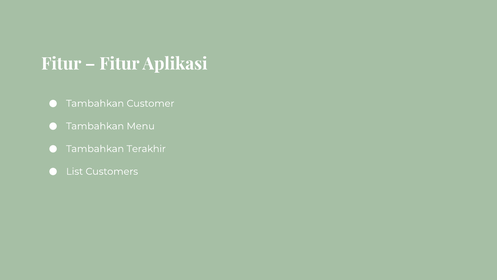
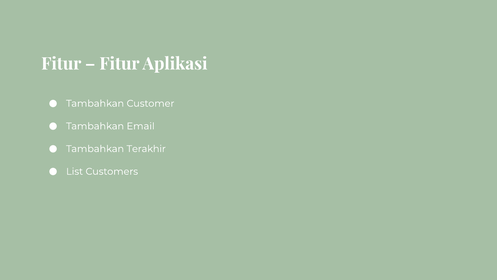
Menu: Menu -> Email
